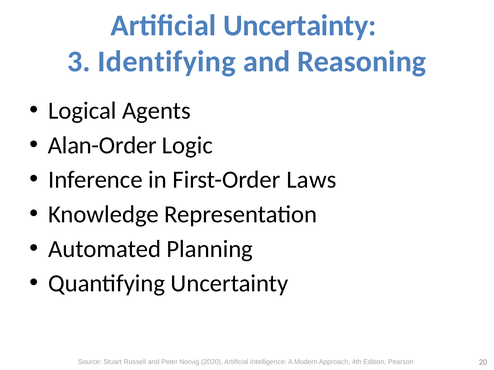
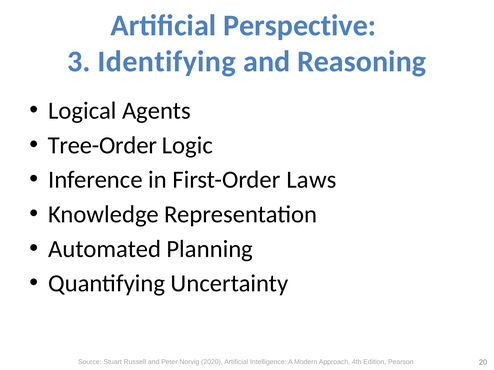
Artificial Uncertainty: Uncertainty -> Perspective
Alan-Order: Alan-Order -> Tree-Order
